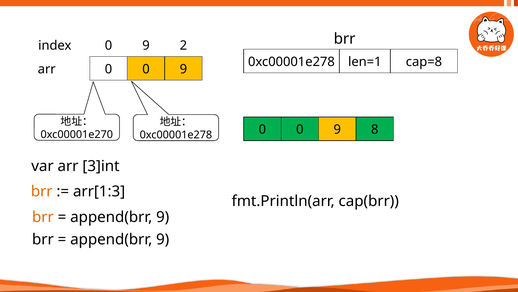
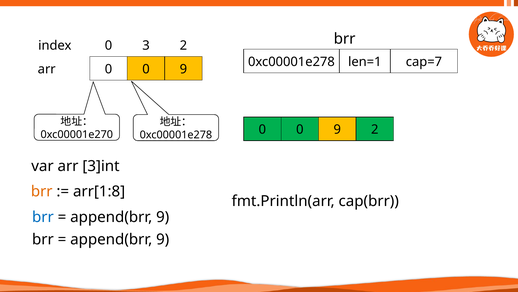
0 9: 9 -> 3
cap=8: cap=8 -> cap=7
8 at (375, 129): 8 -> 2
arr[1:3: arr[1:3 -> arr[1:8
brr at (43, 217) colour: orange -> blue
